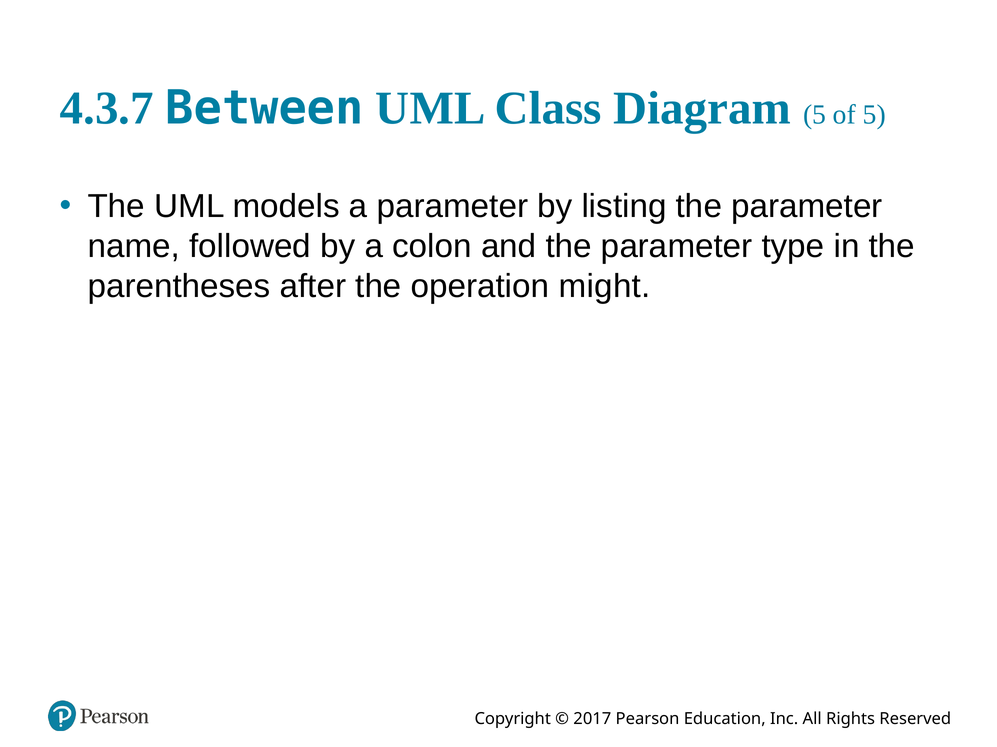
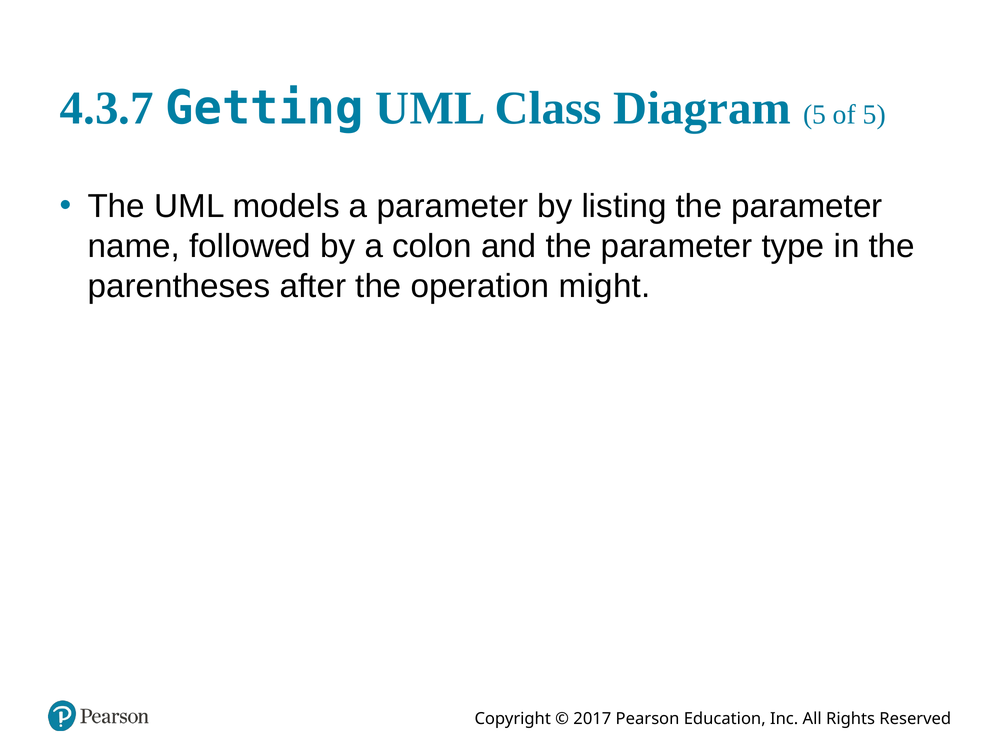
Between: Between -> Getting
